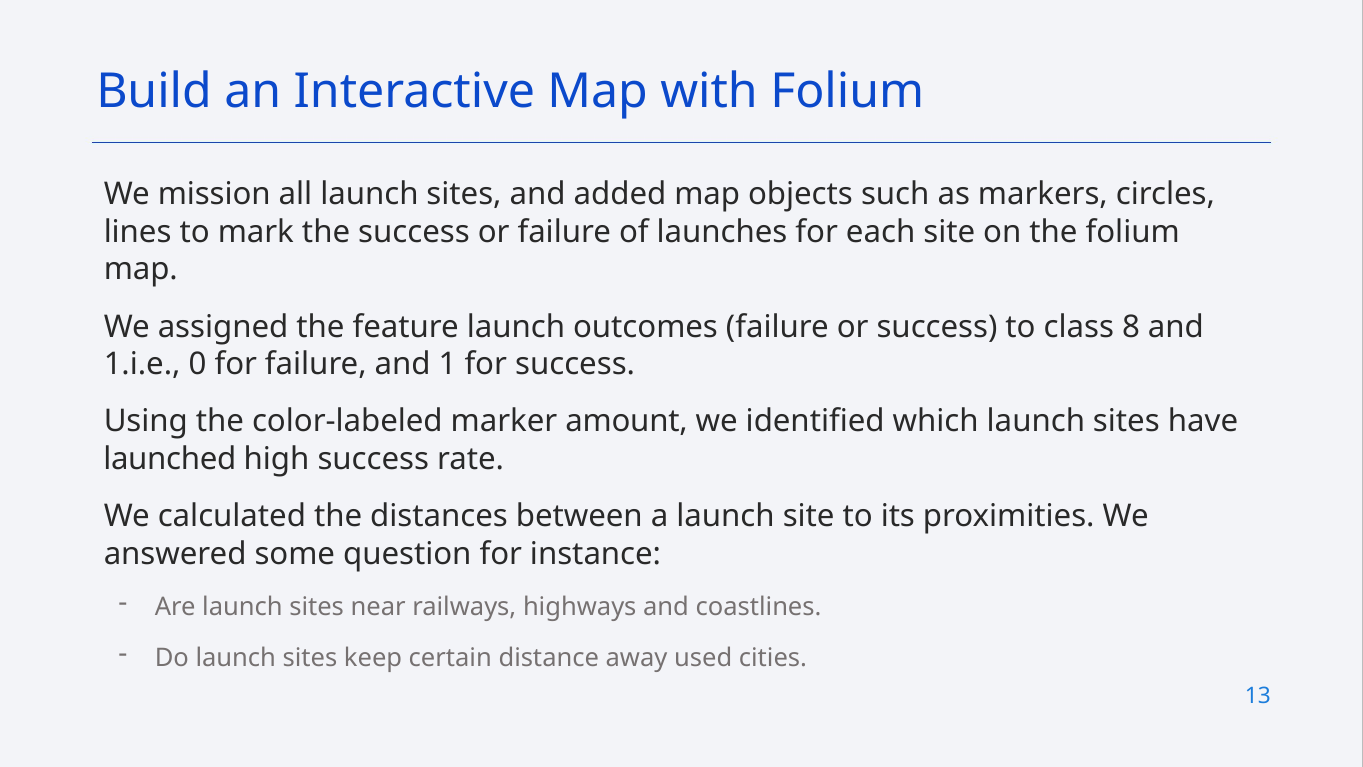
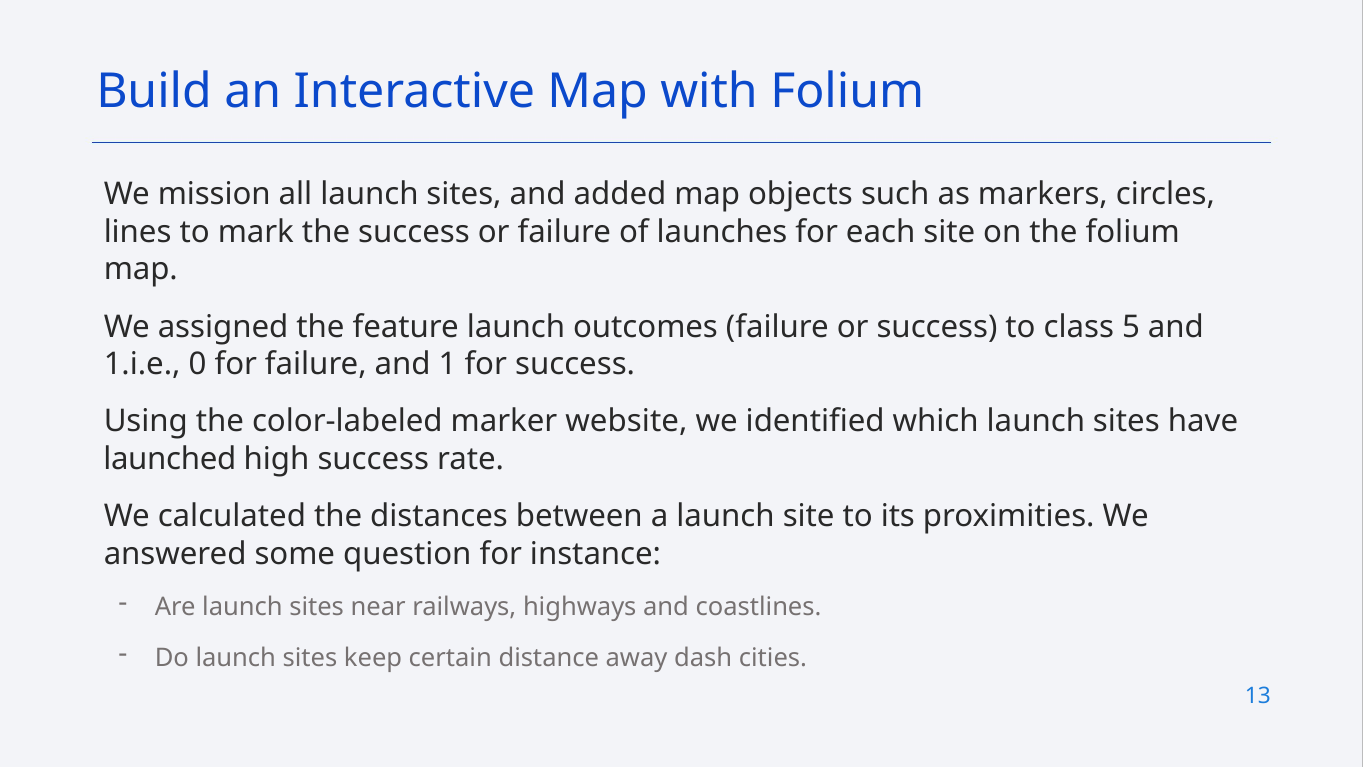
8: 8 -> 5
amount: amount -> website
used: used -> dash
